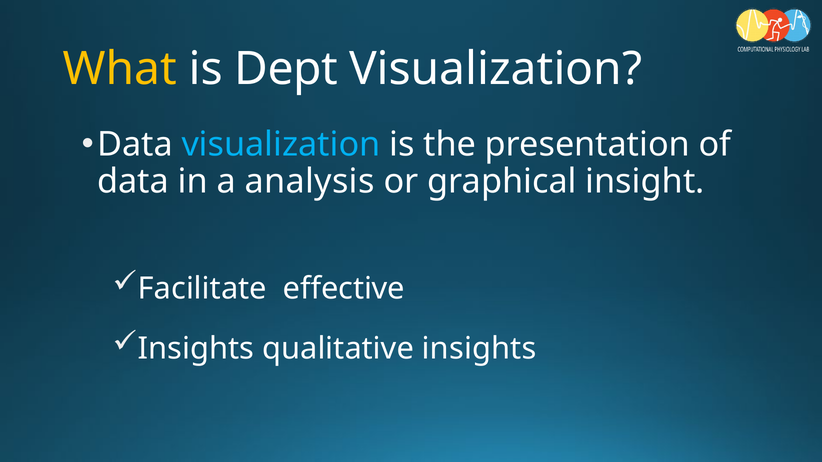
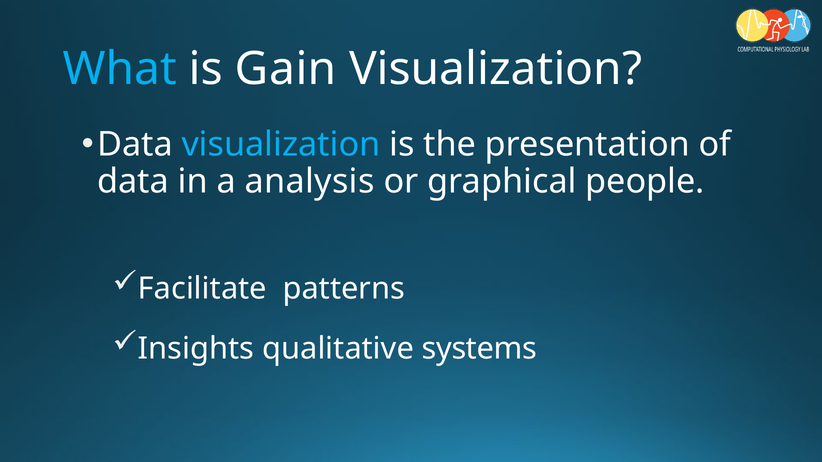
What colour: yellow -> light blue
Dept: Dept -> Gain
insight: insight -> people
effective: effective -> patterns
qualitative insights: insights -> systems
